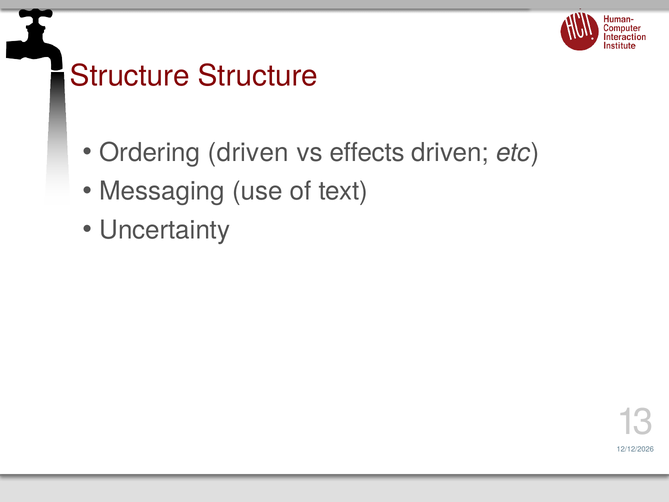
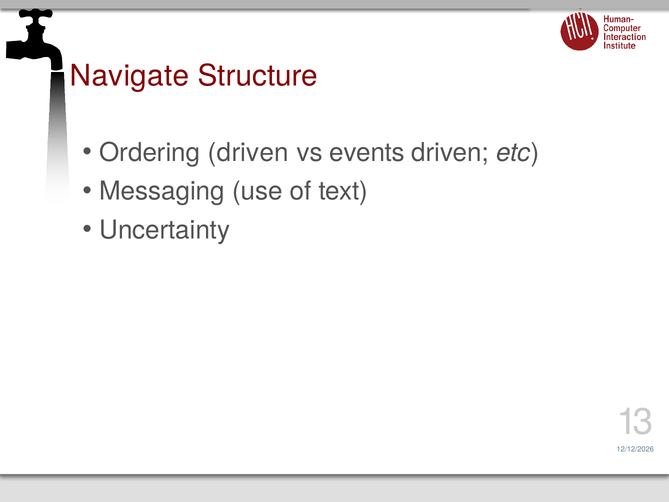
Structure at (130, 76): Structure -> Navigate
effects: effects -> events
